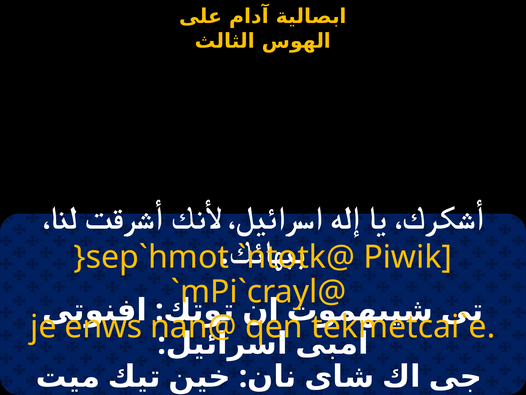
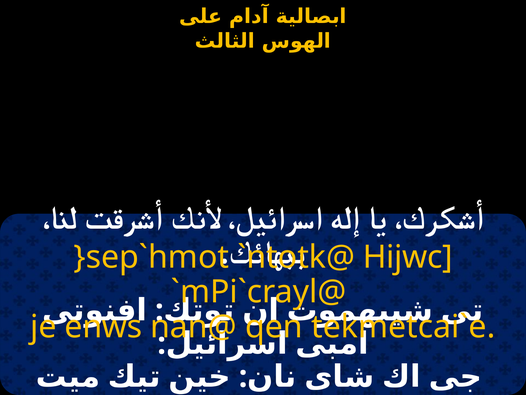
Piwik: Piwik -> Hijwc
